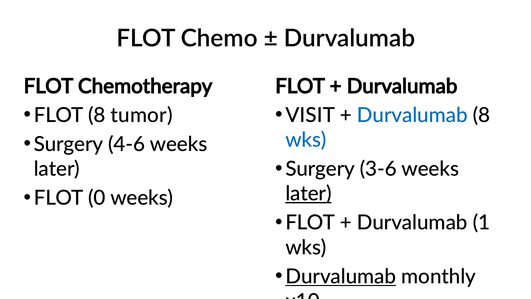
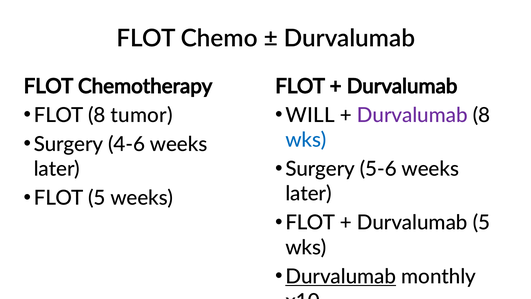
VISIT: VISIT -> WILL
Durvalumab at (412, 115) colour: blue -> purple
3-6: 3-6 -> 5-6
later at (308, 194) underline: present -> none
FLOT 0: 0 -> 5
Durvalumab 1: 1 -> 5
